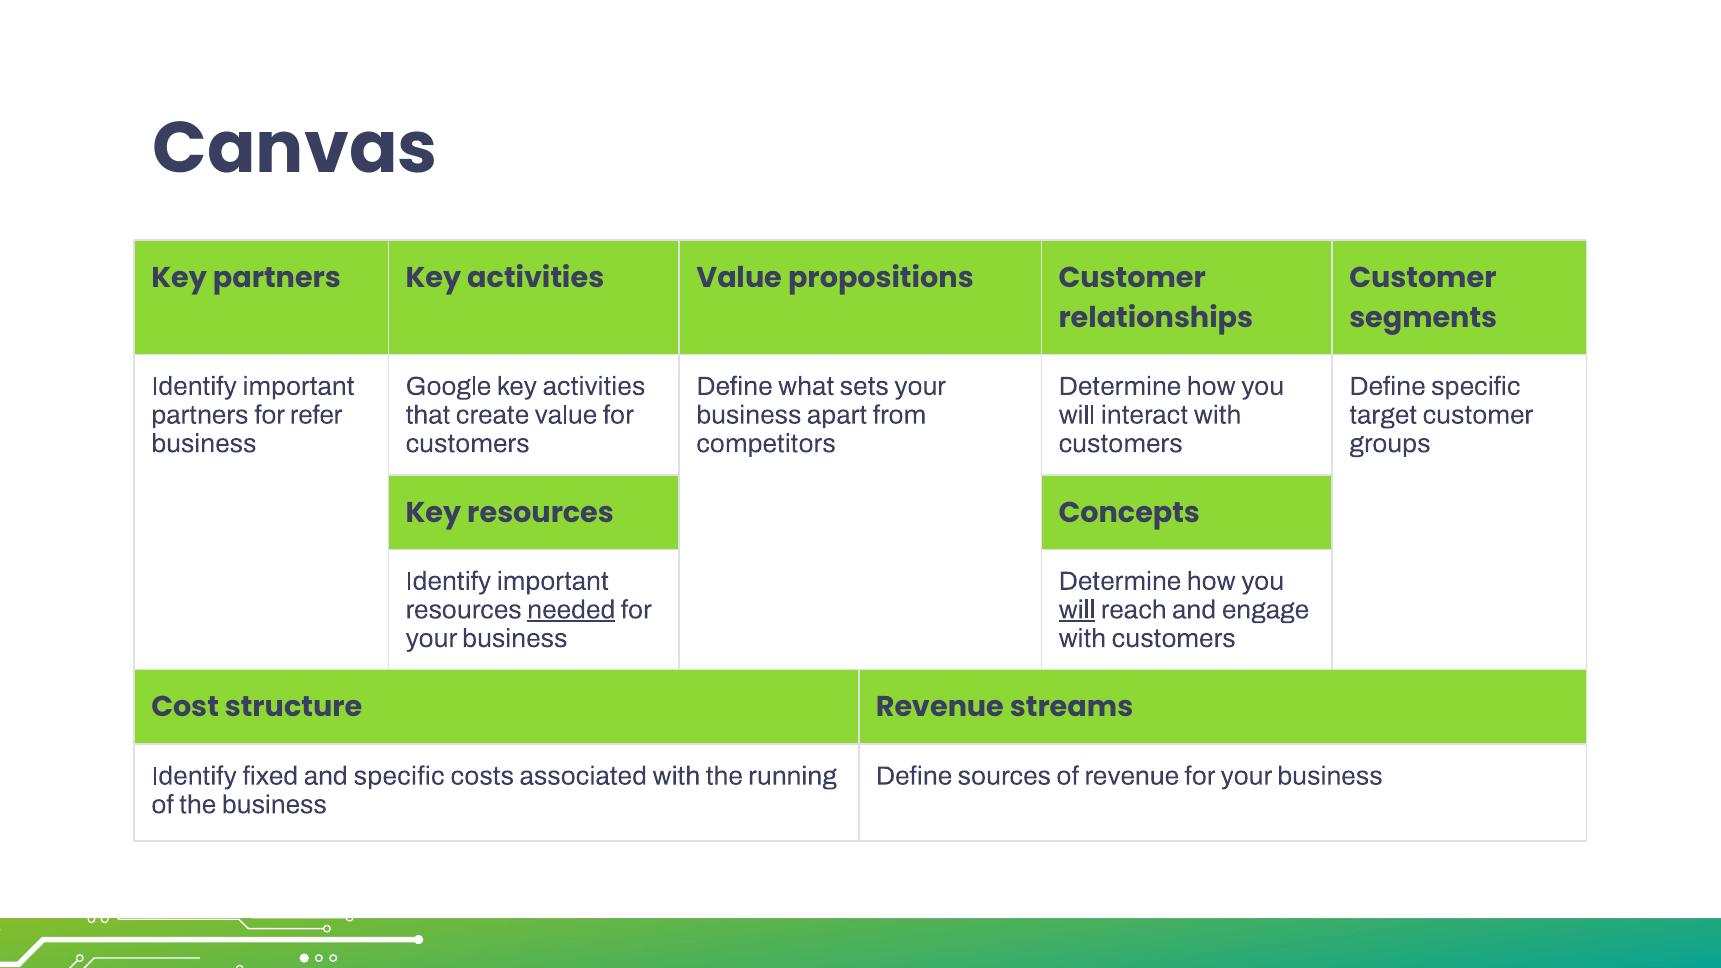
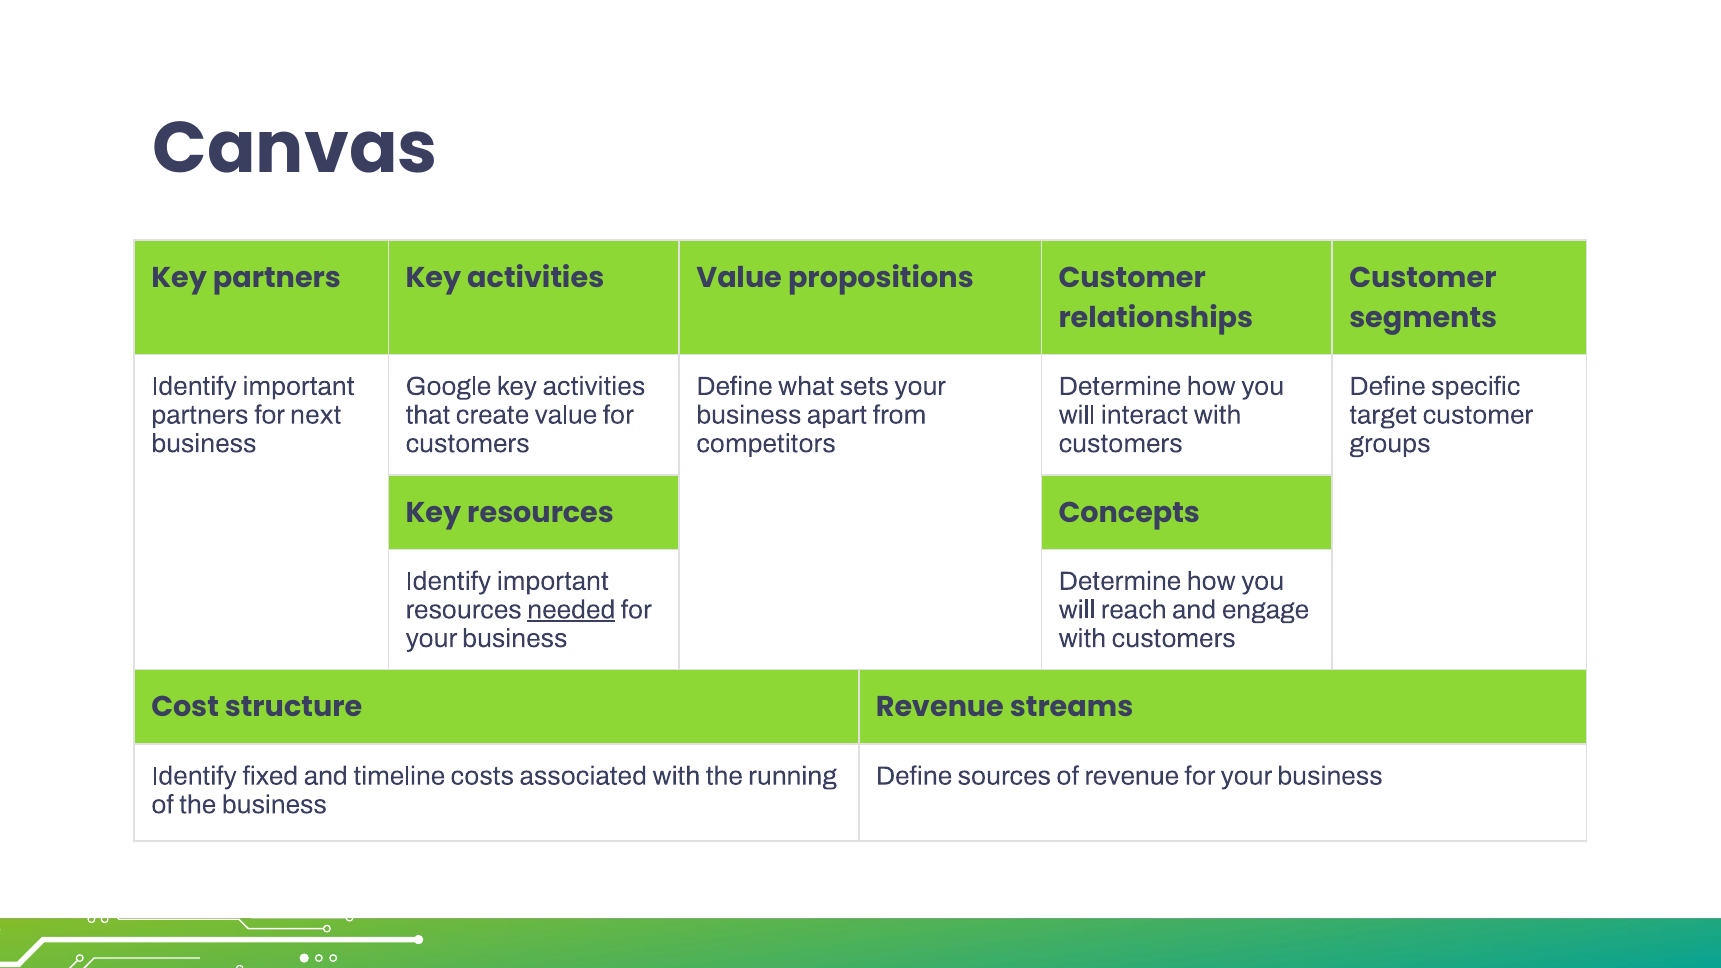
refer: refer -> next
will at (1077, 610) underline: present -> none
and specific: specific -> timeline
